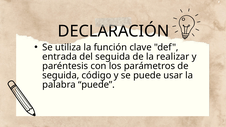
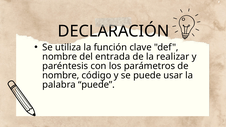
entrada at (60, 57): entrada -> nombre
del seguida: seguida -> entrada
seguida at (61, 75): seguida -> nombre
